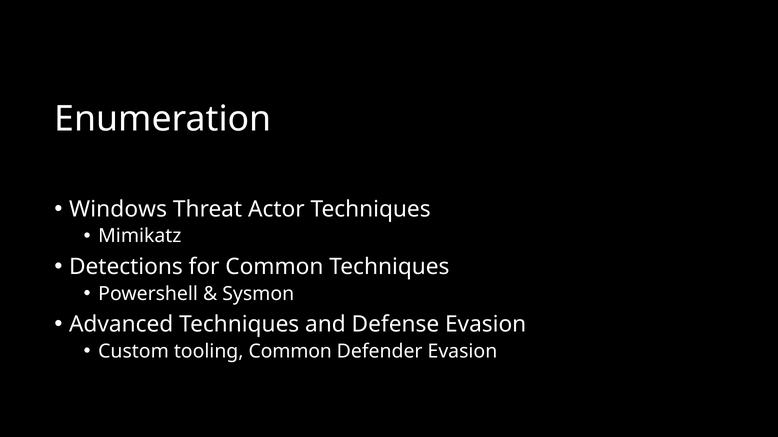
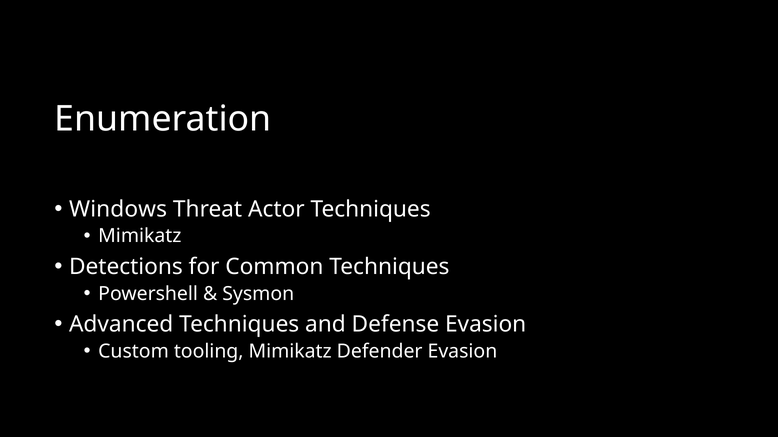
tooling Common: Common -> Mimikatz
